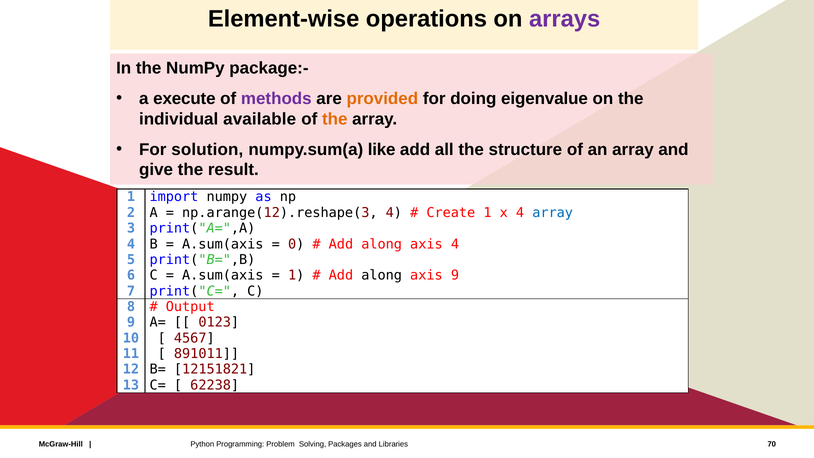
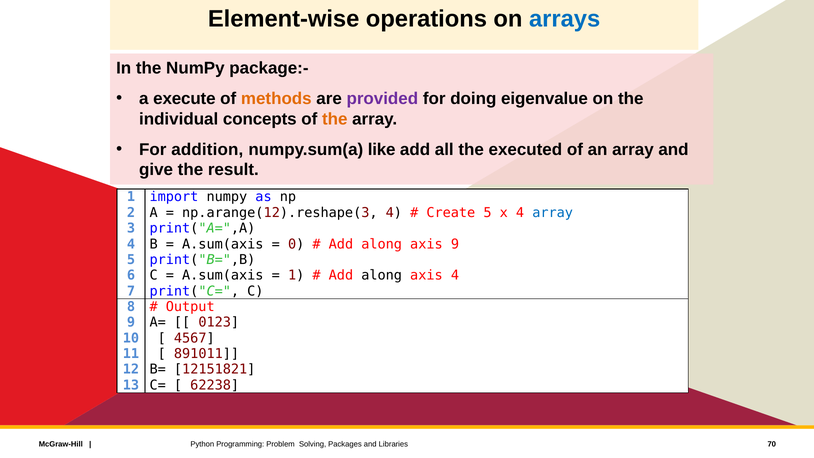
arrays colour: purple -> blue
methods colour: purple -> orange
provided colour: orange -> purple
available: available -> concepts
solution: solution -> addition
structure: structure -> executed
Create 1: 1 -> 5
axis 4: 4 -> 9
axis 9: 9 -> 4
